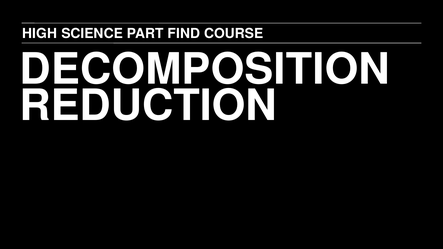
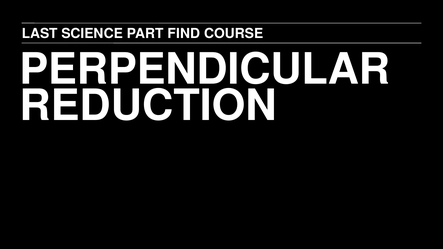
HIGH: HIGH -> LAST
DECOMPOSITION: DECOMPOSITION -> PERPENDICULAR
